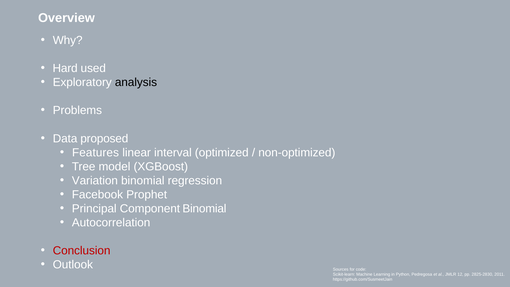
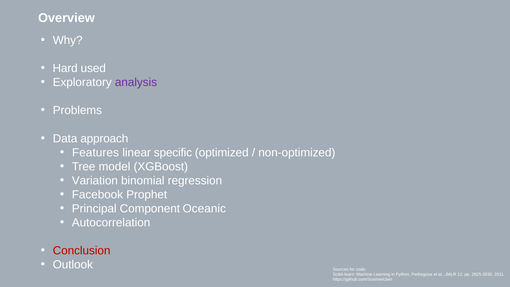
analysis colour: black -> purple
proposed: proposed -> approach
interval: interval -> specific
Component Binomial: Binomial -> Oceanic
